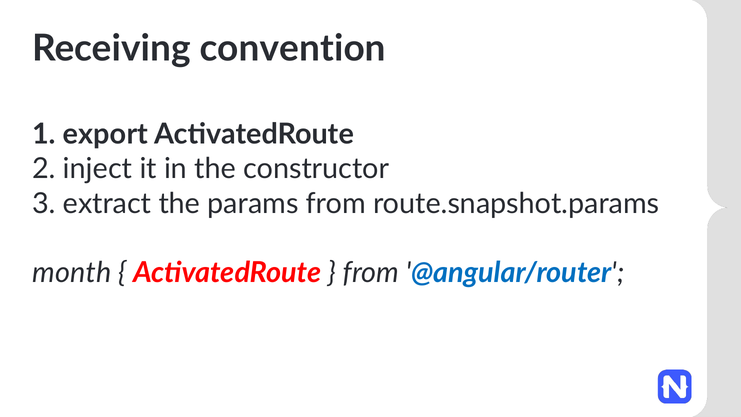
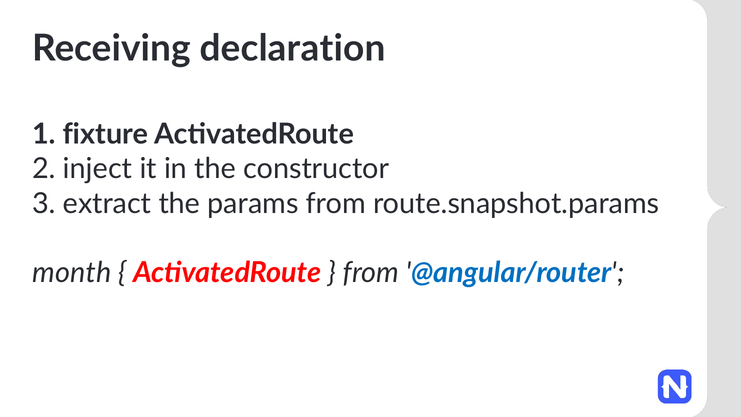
convention: convention -> declaration
export: export -> fixture
